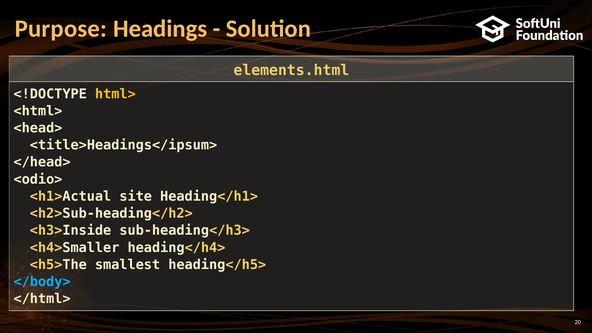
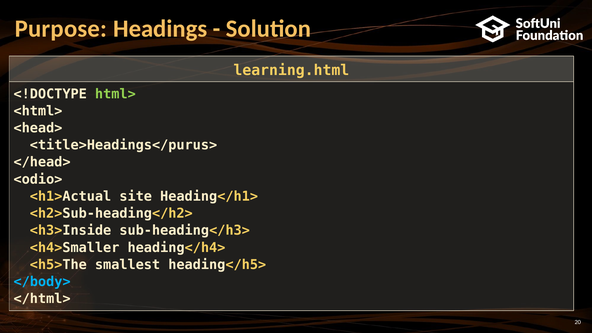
elements.html: elements.html -> learning.html
html> colour: yellow -> light green
<title>Headings</ipsum>: <title>Headings</ipsum> -> <title>Headings</purus>
